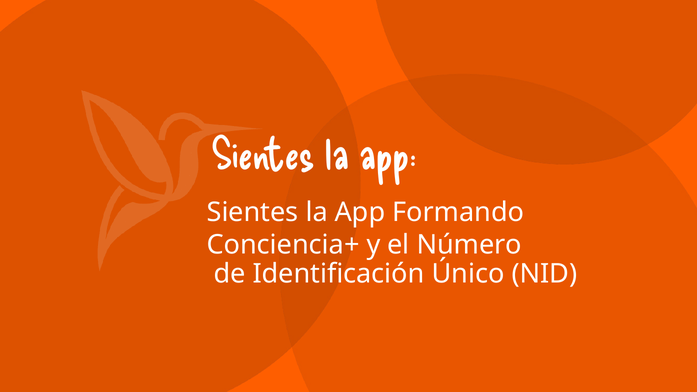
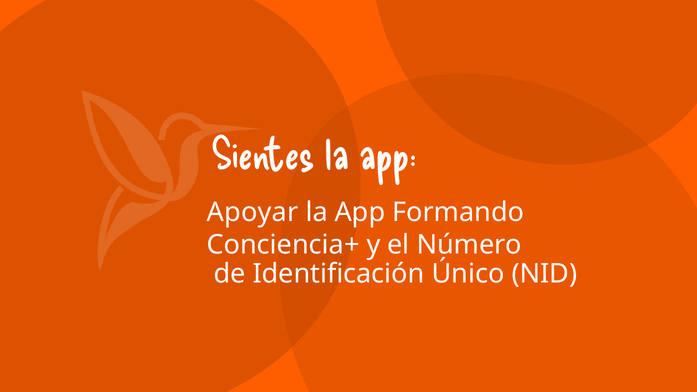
Sientes at (253, 212): Sientes -> Apoyar
